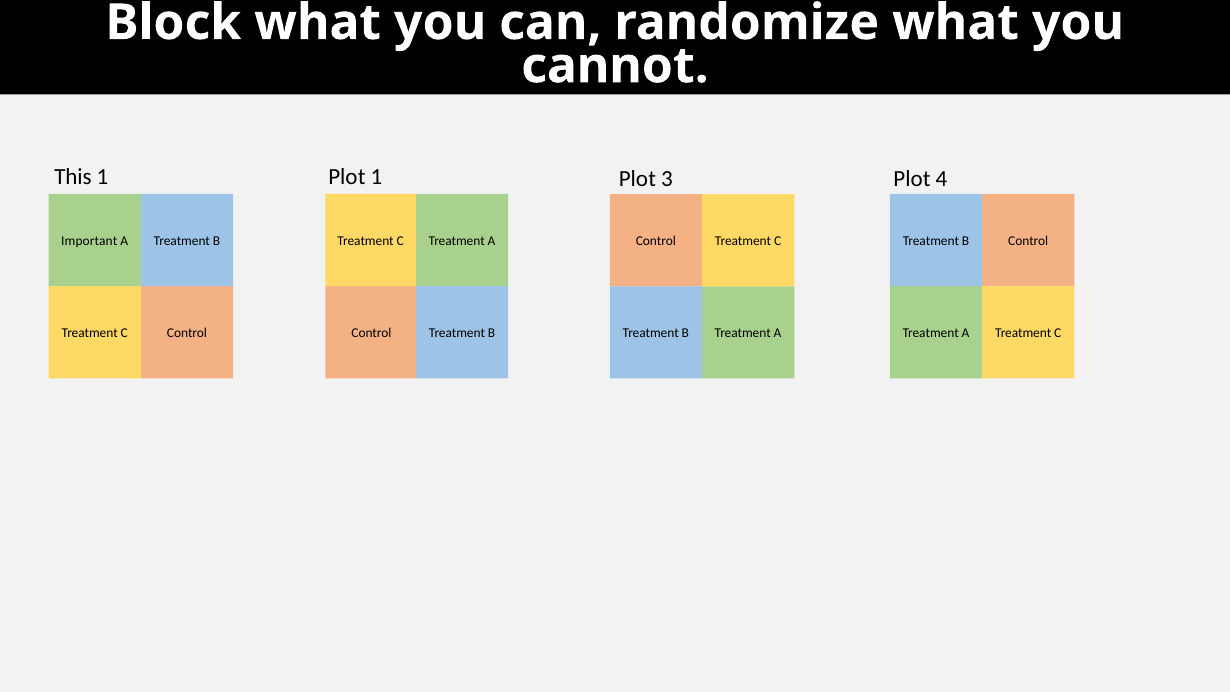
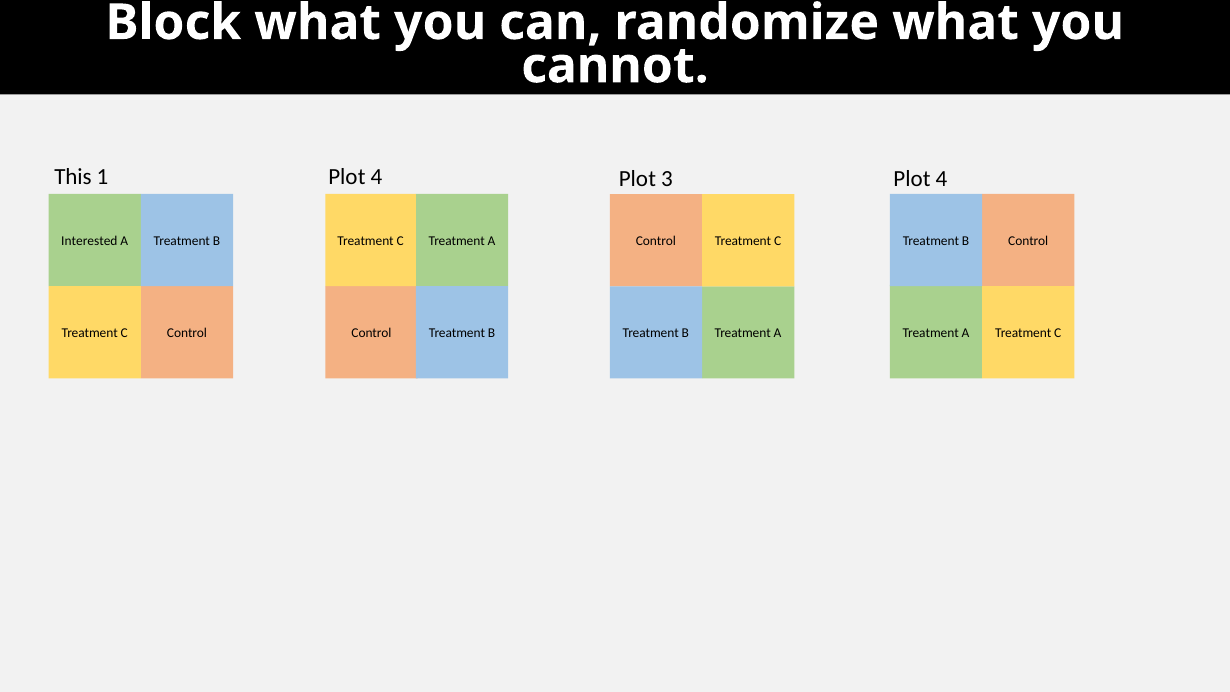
1 at (376, 177): 1 -> 4
Important: Important -> Interested
